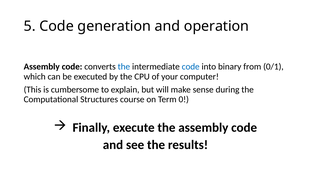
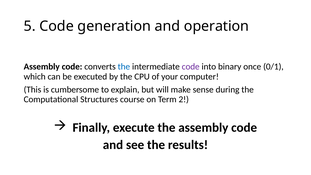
code at (191, 67) colour: blue -> purple
from: from -> once
0: 0 -> 2
